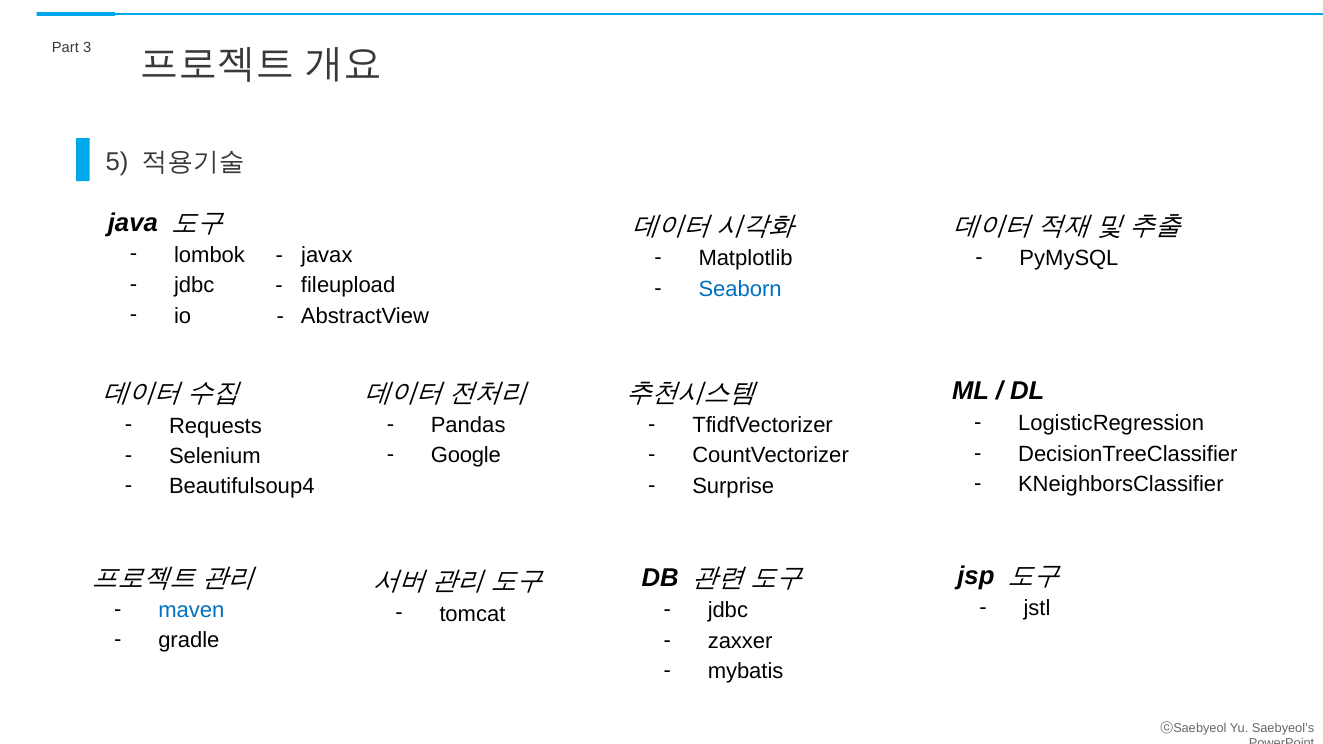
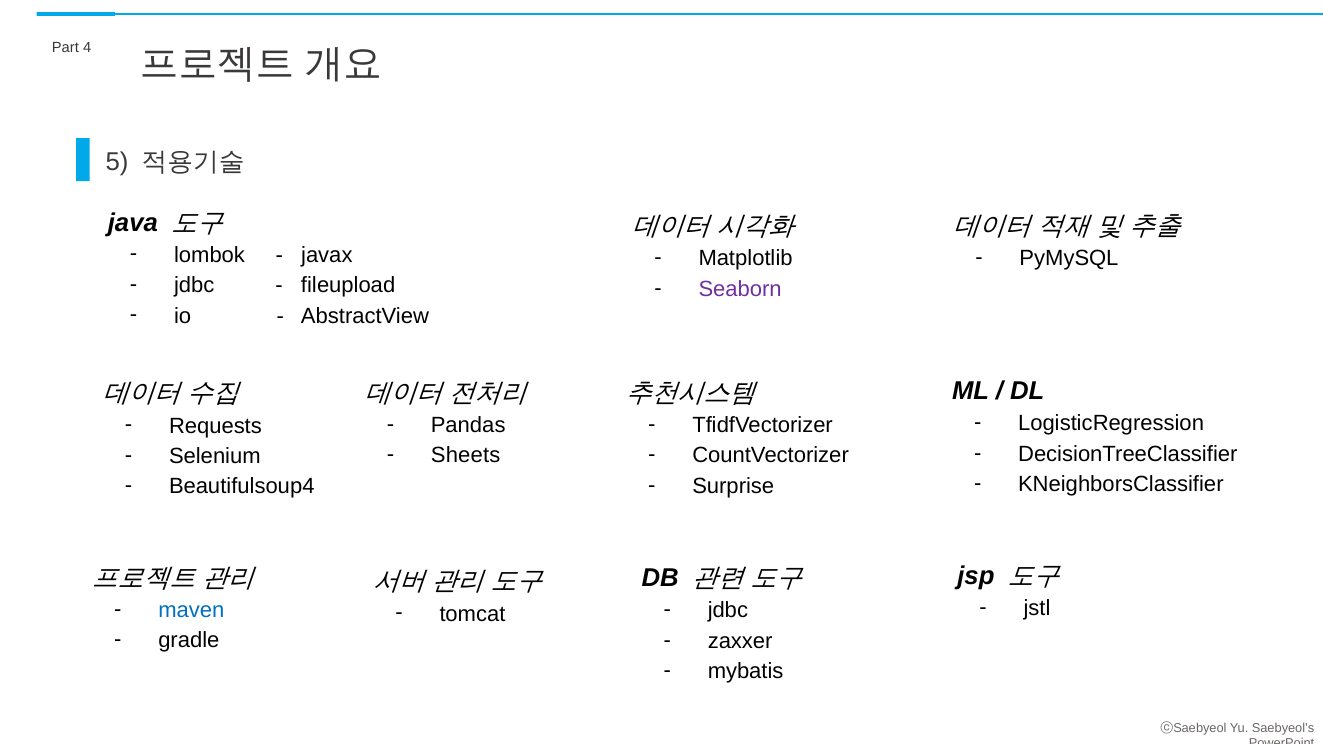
3: 3 -> 4
Seaborn colour: blue -> purple
Google: Google -> Sheets
